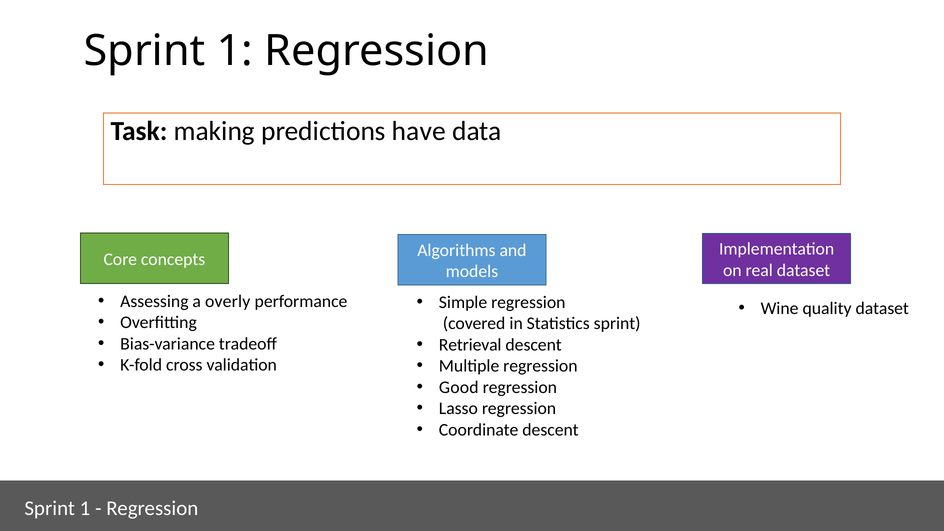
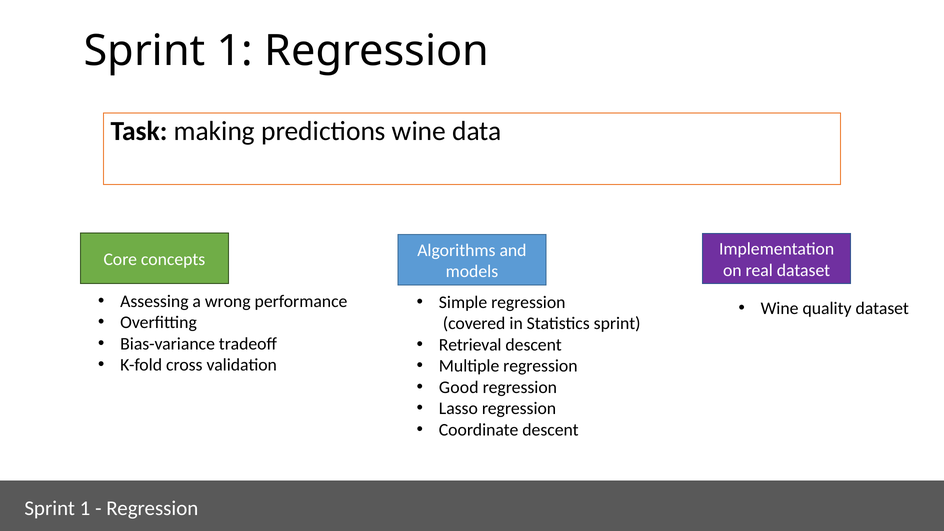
predictions have: have -> wine
overly: overly -> wrong
